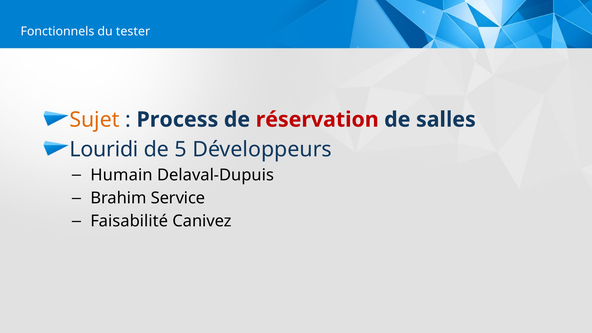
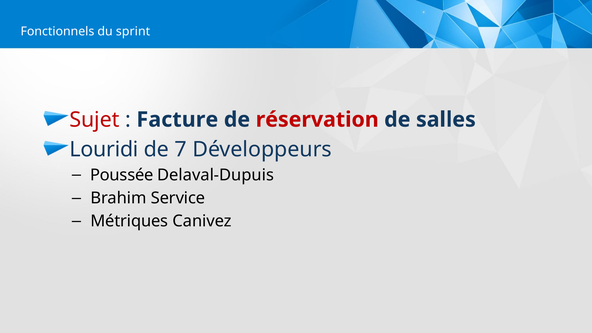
tester: tester -> sprint
Sujet colour: orange -> red
Process: Process -> Facture
5: 5 -> 7
Humain: Humain -> Poussée
Faisabilité: Faisabilité -> Métriques
